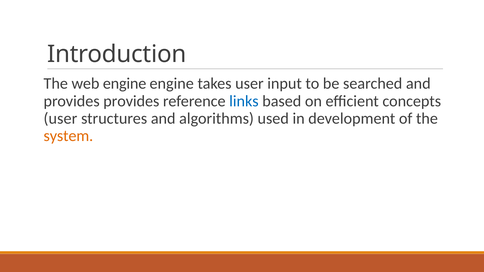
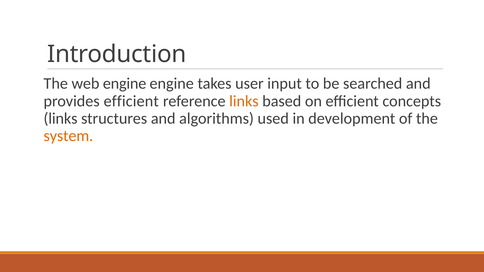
provides provides: provides -> efficient
links at (244, 101) colour: blue -> orange
user at (60, 119): user -> links
